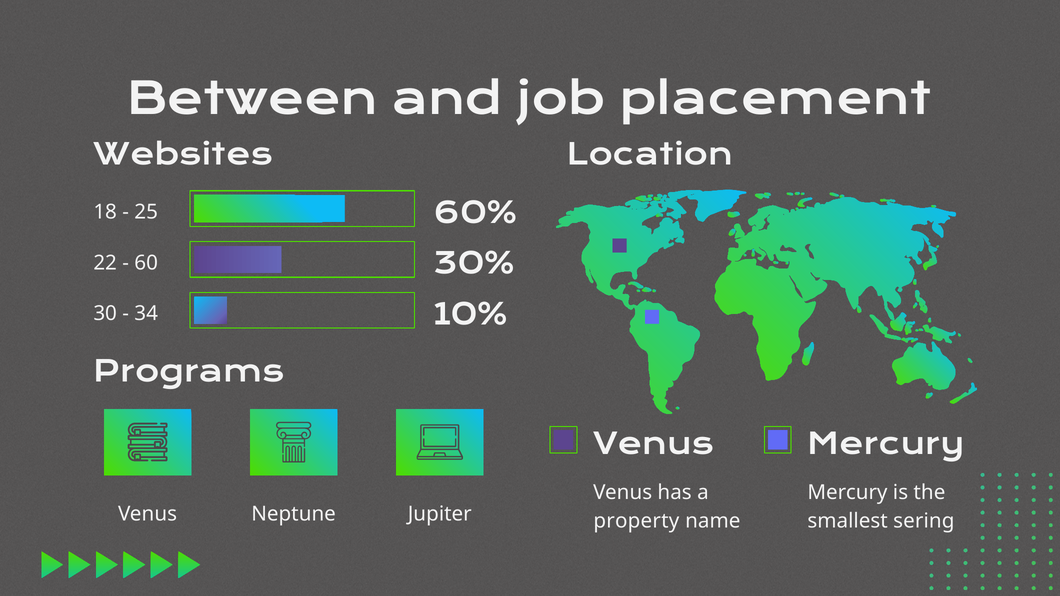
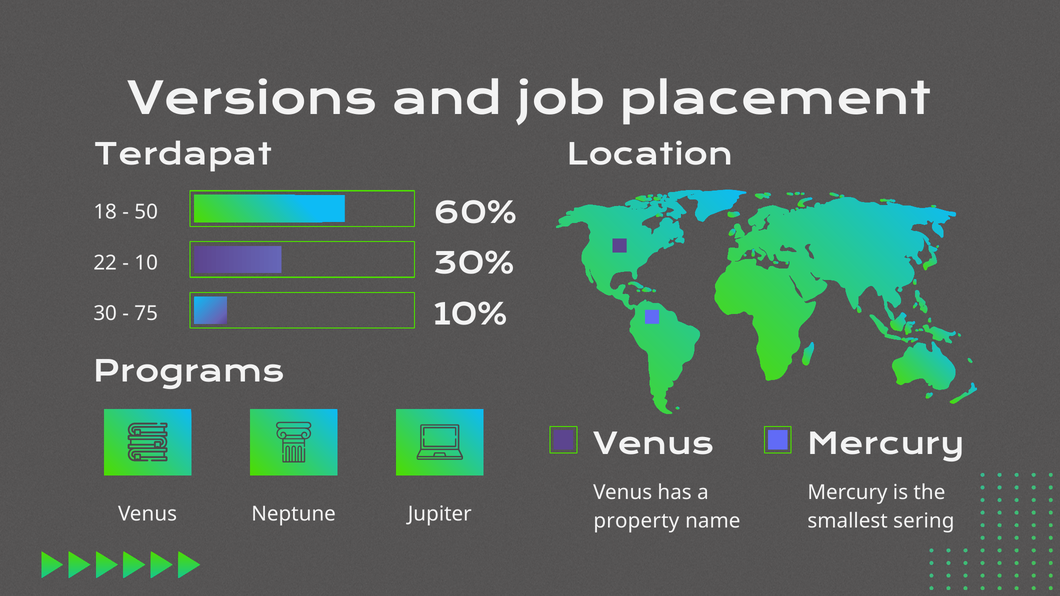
Between: Between -> Versions
Websites: Websites -> Terdapat
25: 25 -> 50
60: 60 -> 10
34: 34 -> 75
